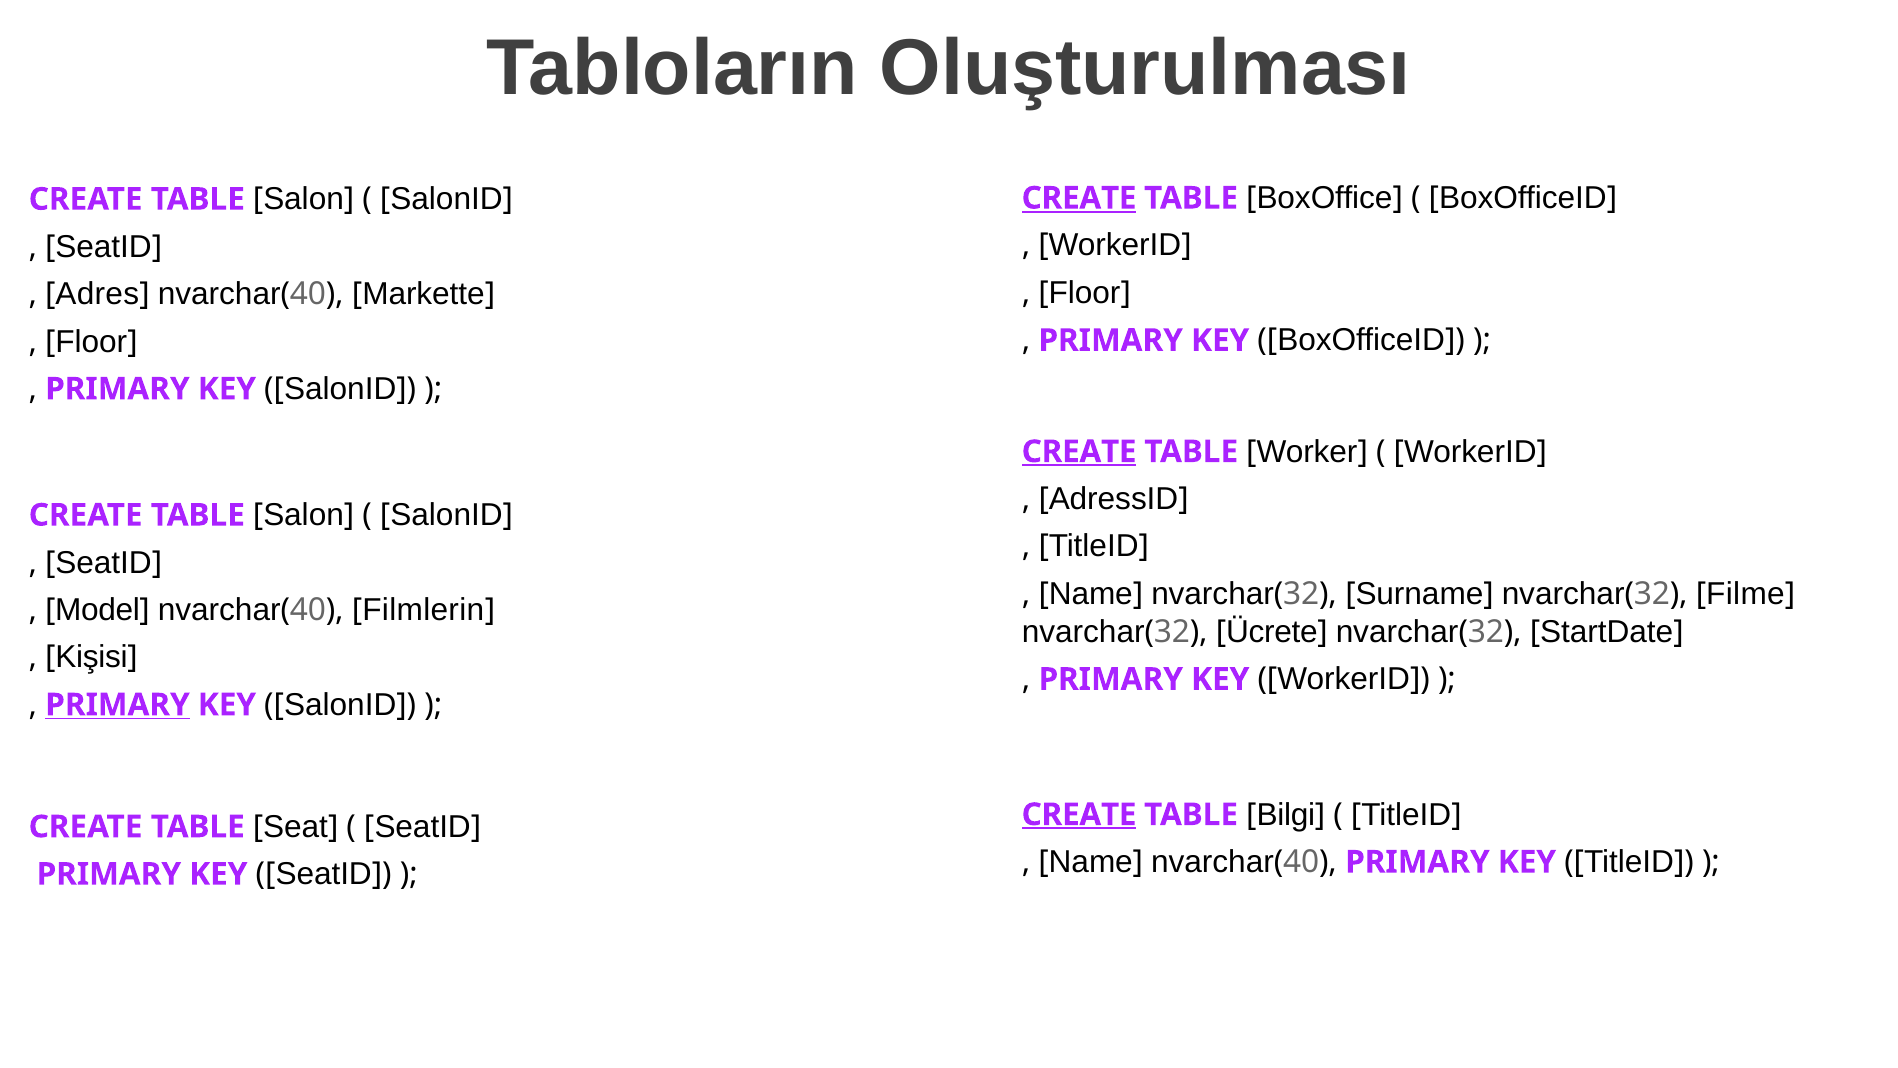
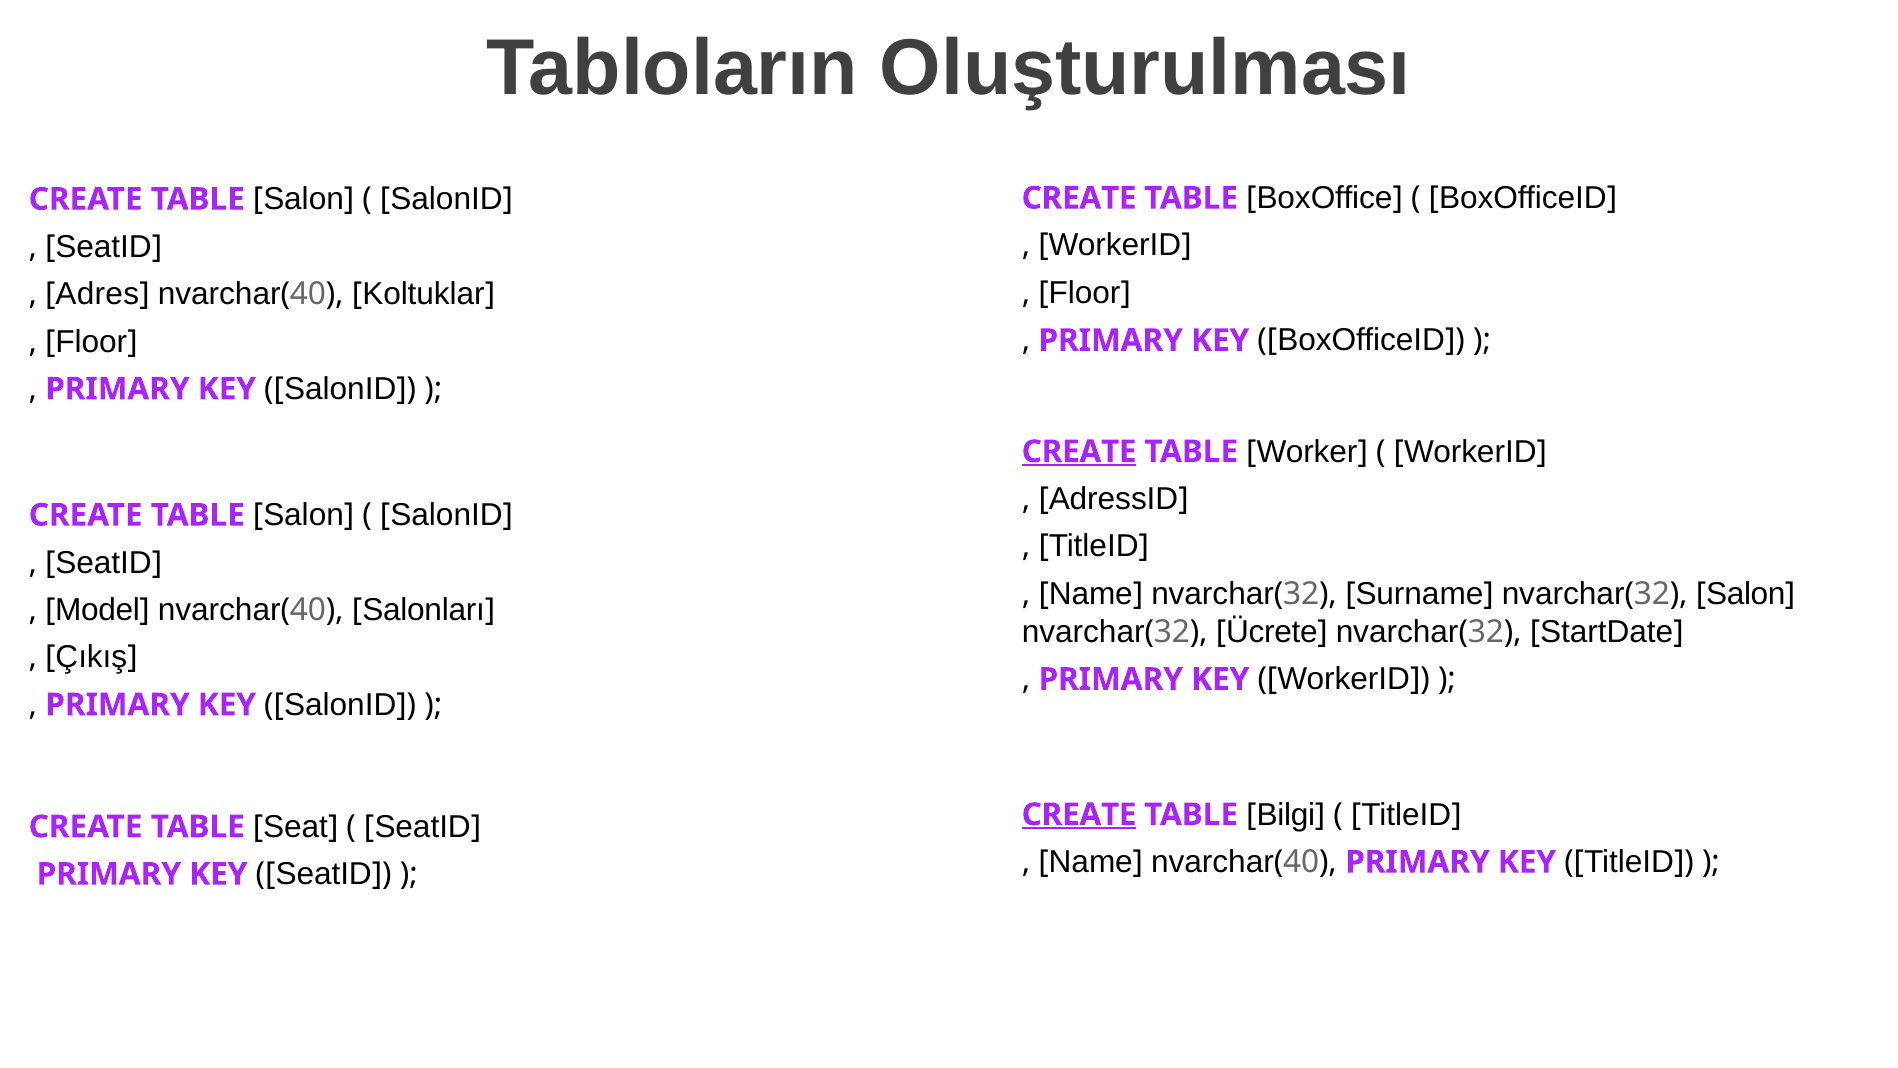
CREATE at (1079, 198) underline: present -> none
Markette: Markette -> Koltuklar
Filme at (1745, 594): Filme -> Salon
Filmlerin: Filmlerin -> Salonları
Kişisi: Kişisi -> Çıkış
PRIMARY at (118, 705) underline: present -> none
